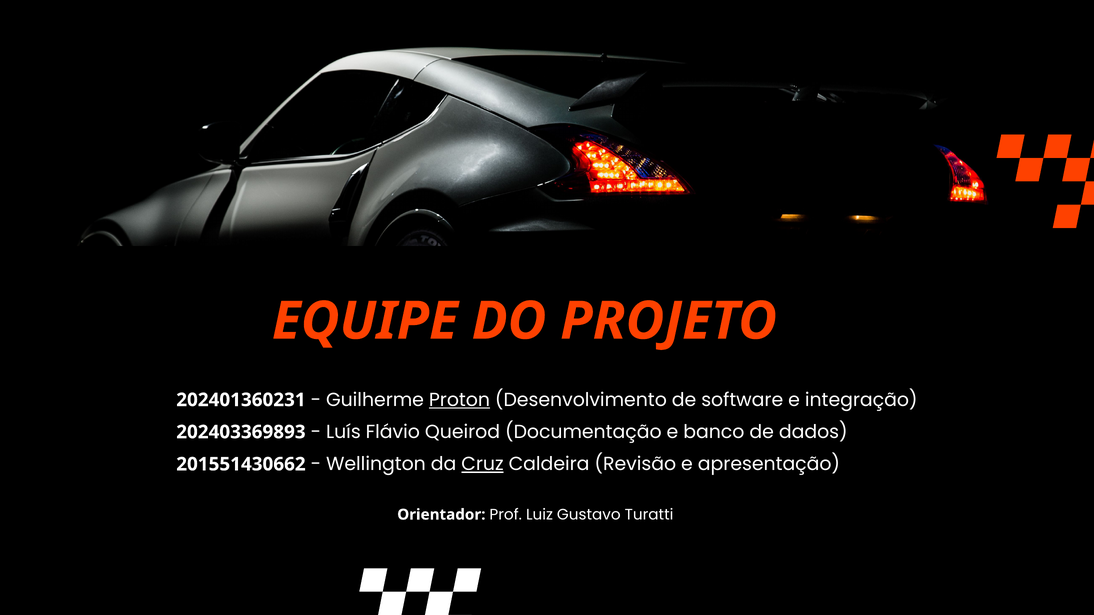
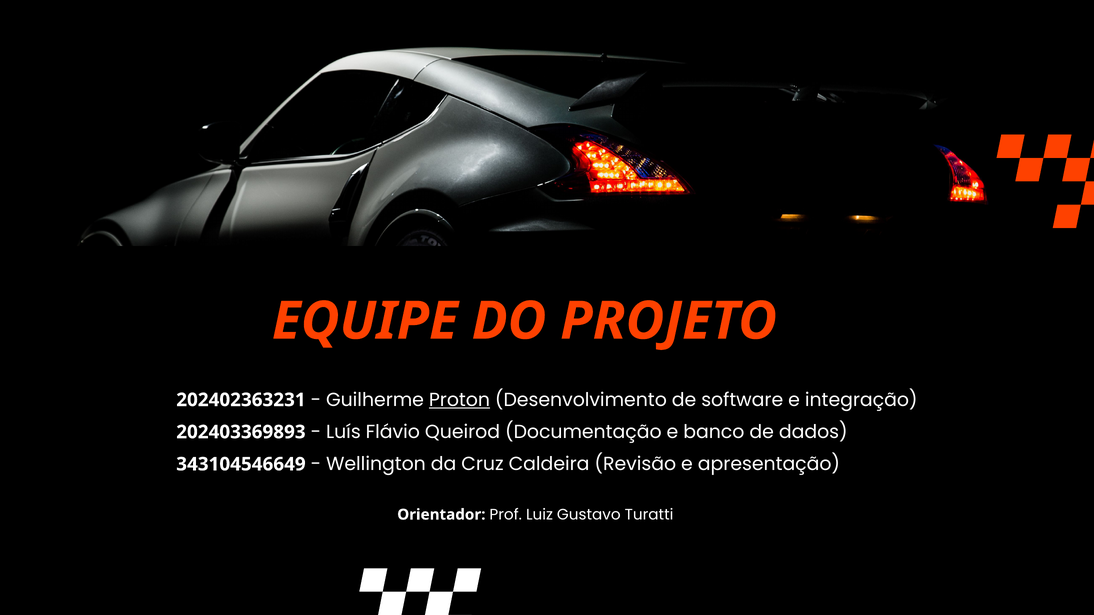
202401360231: 202401360231 -> 202402363231
201551430662: 201551430662 -> 343104546649
Cruz underline: present -> none
